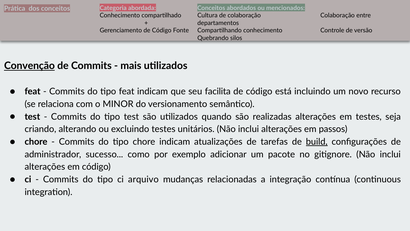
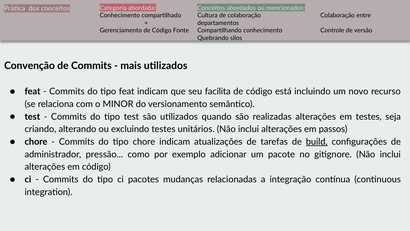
Convenção underline: present -> none
sucesso: sucesso -> pressão
arquivo: arquivo -> pacotes
